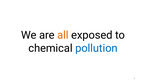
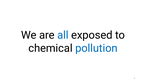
all colour: orange -> blue
